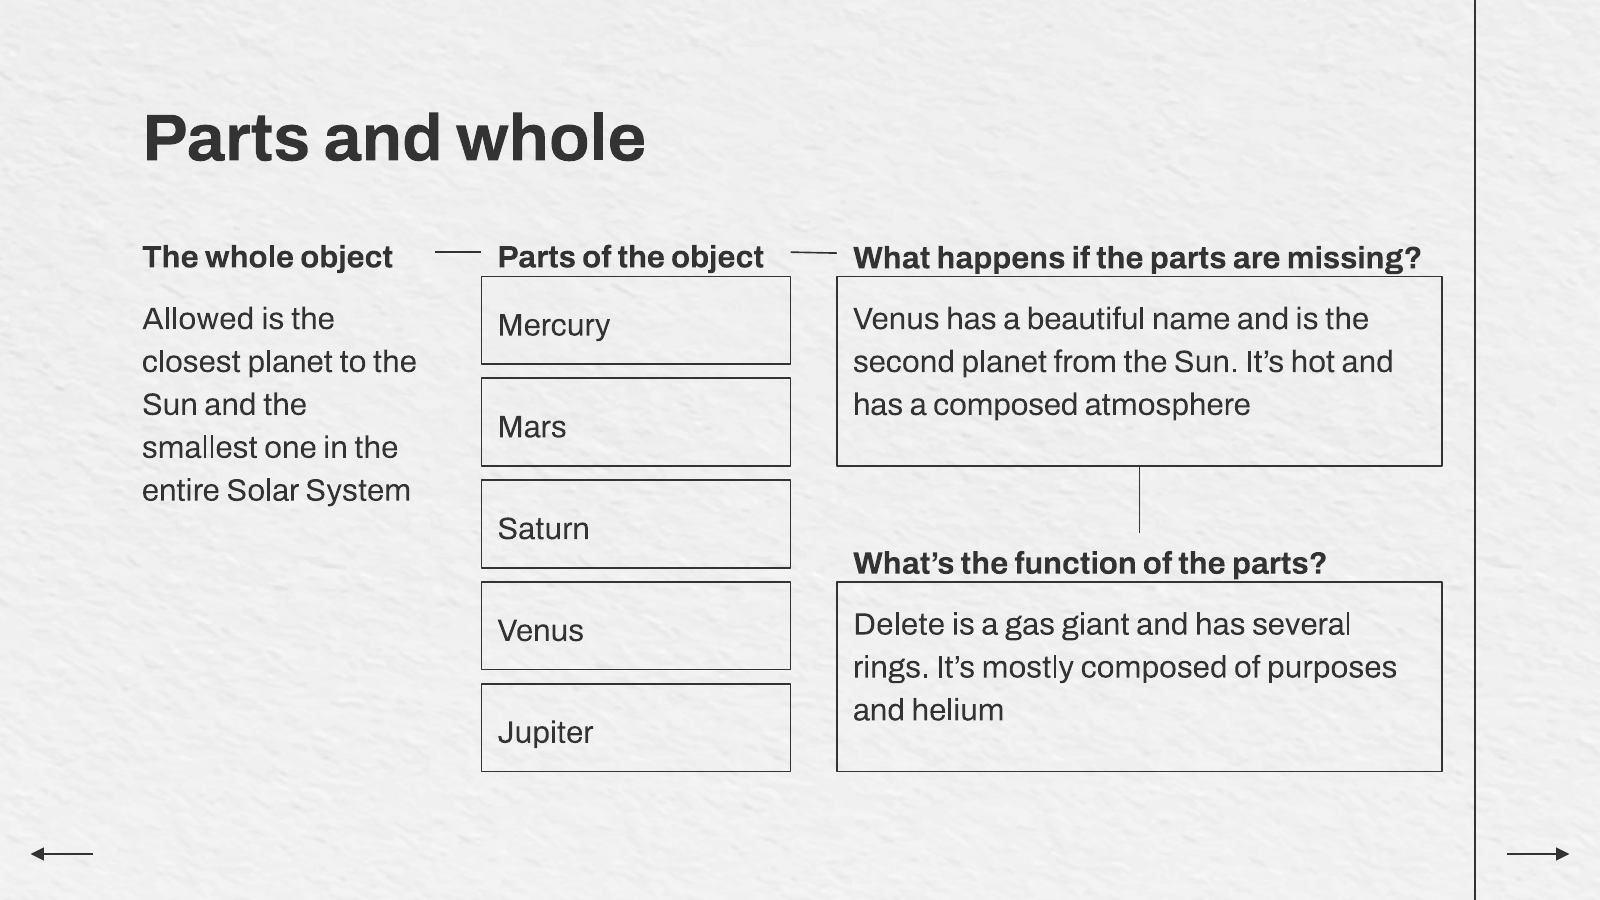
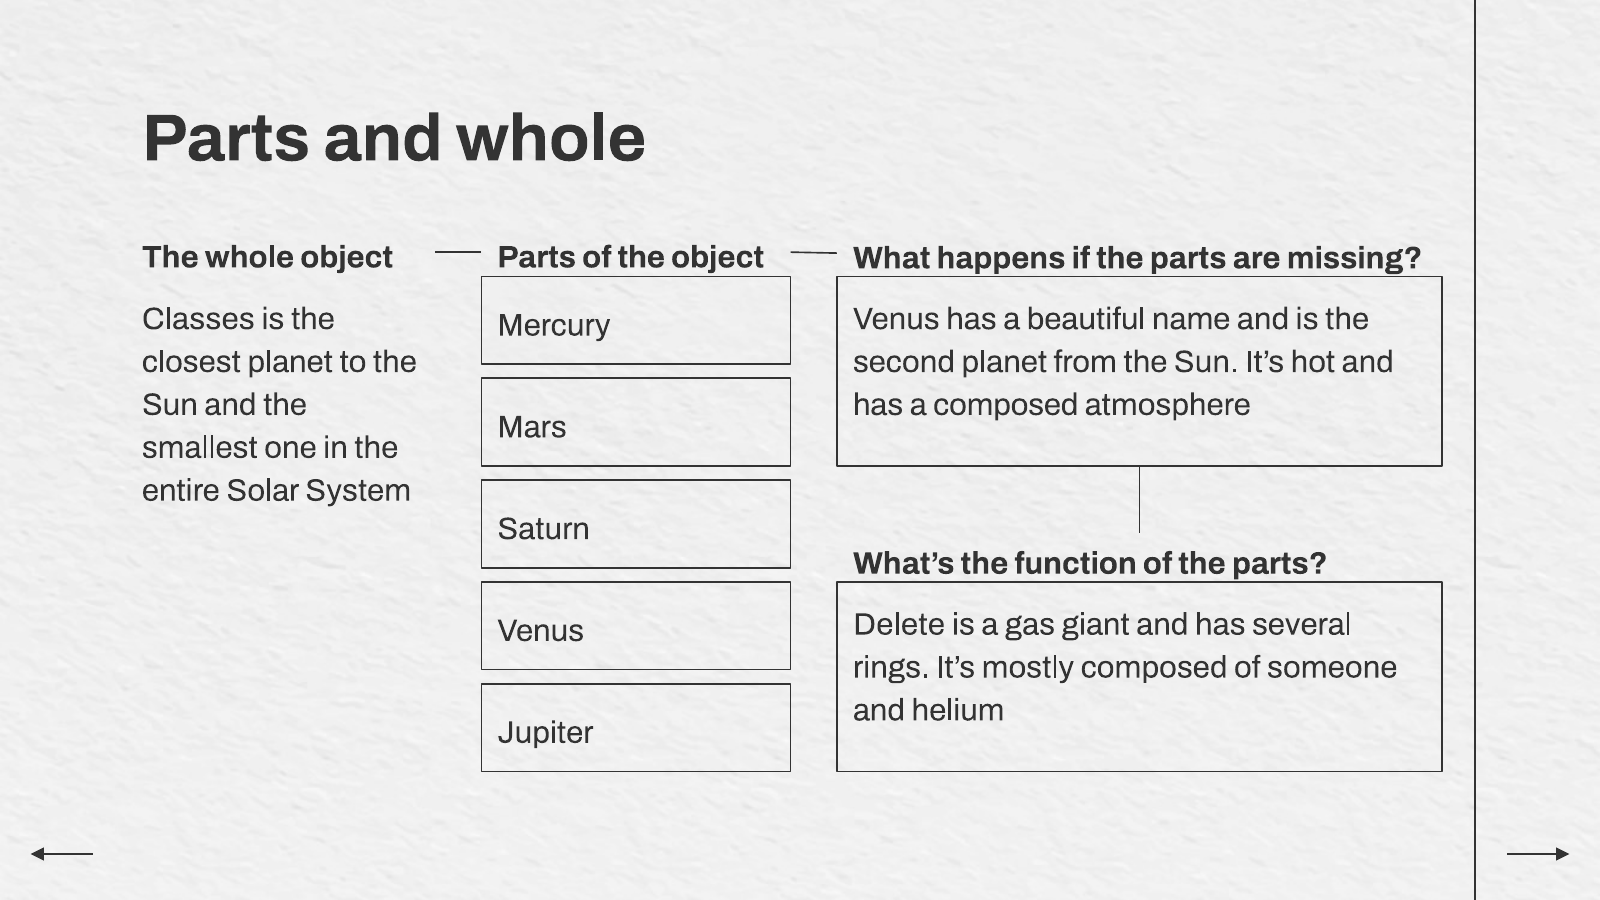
Allowed: Allowed -> Classes
purposes: purposes -> someone
